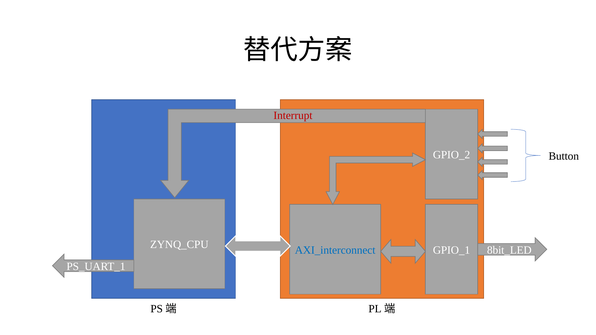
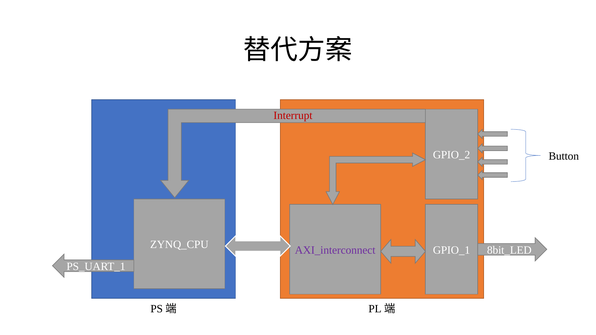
AXI_interconnect colour: blue -> purple
